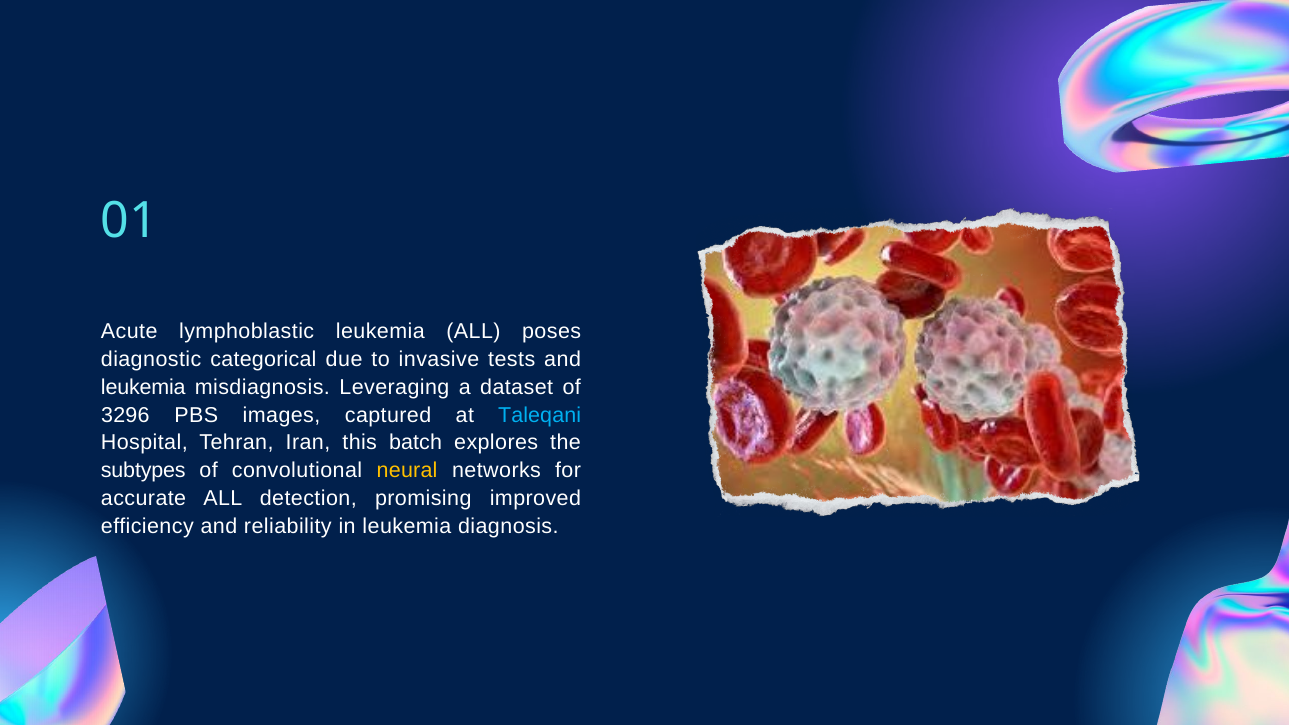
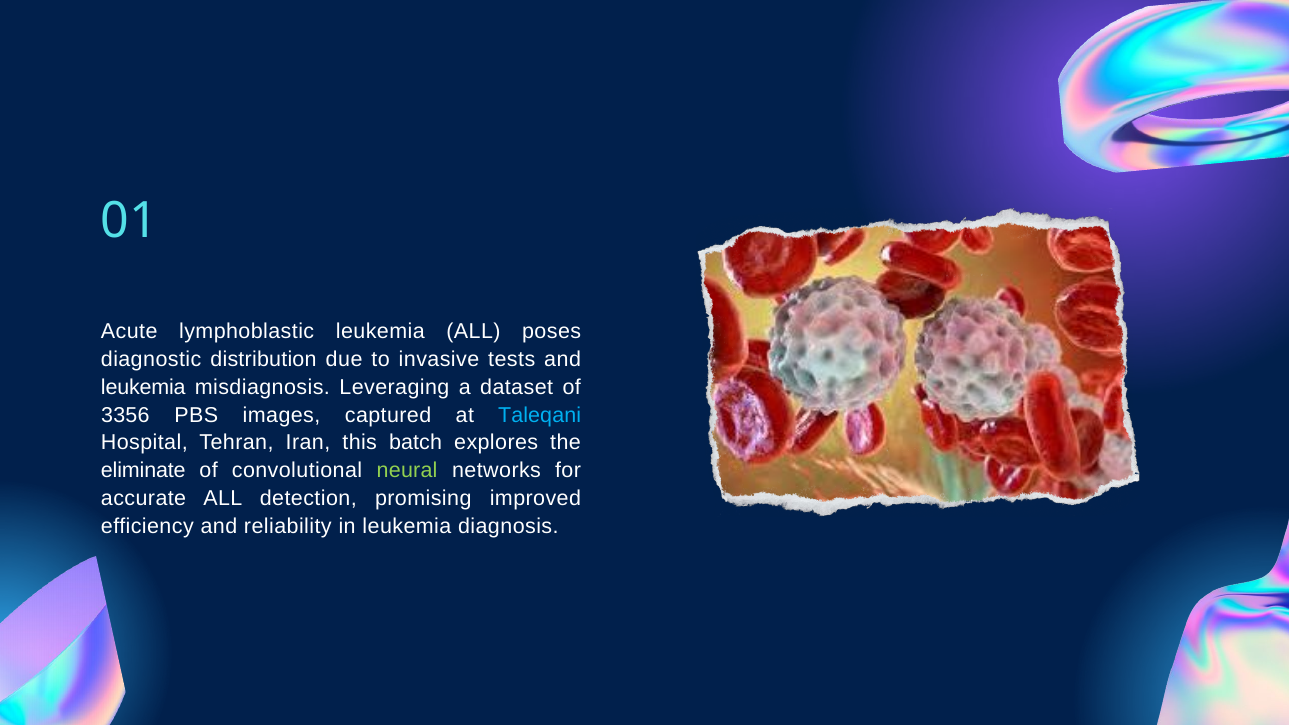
categorical: categorical -> distribution
3296: 3296 -> 3356
subtypes: subtypes -> eliminate
neural colour: yellow -> light green
